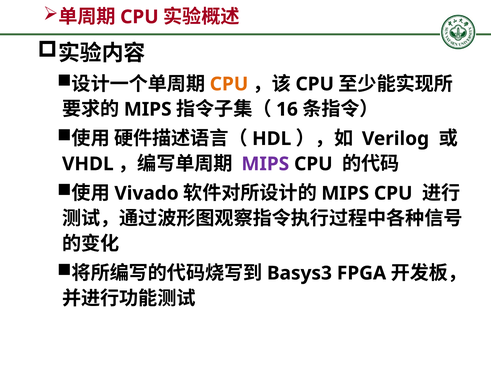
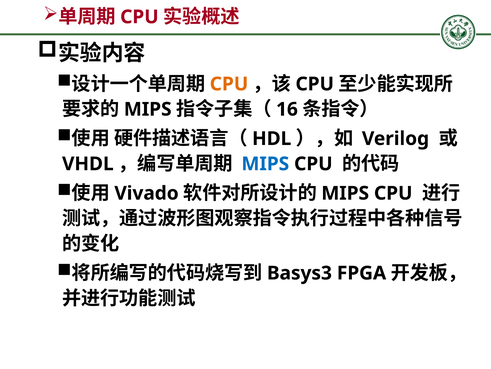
MIPS at (265, 164) colour: purple -> blue
